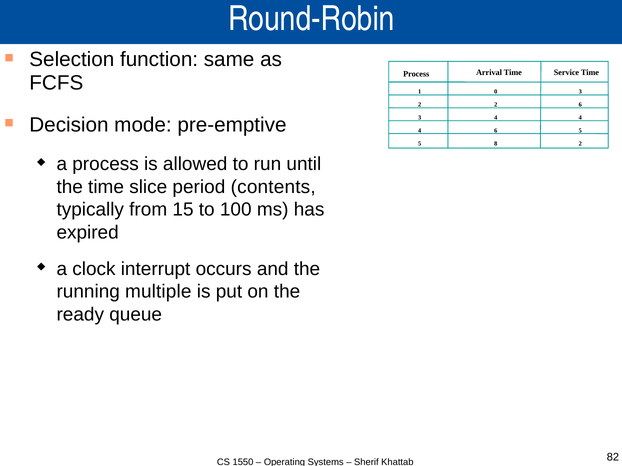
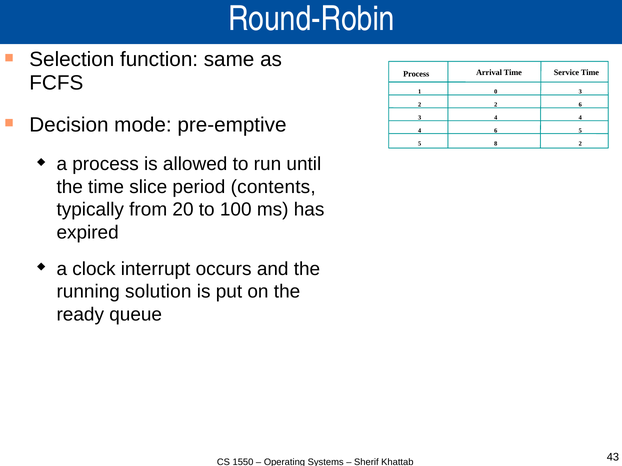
15: 15 -> 20
multiple: multiple -> solution
82: 82 -> 43
